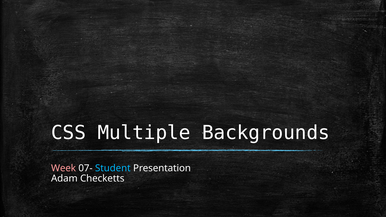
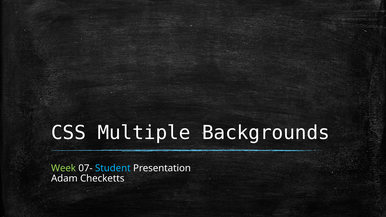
Week colour: pink -> light green
